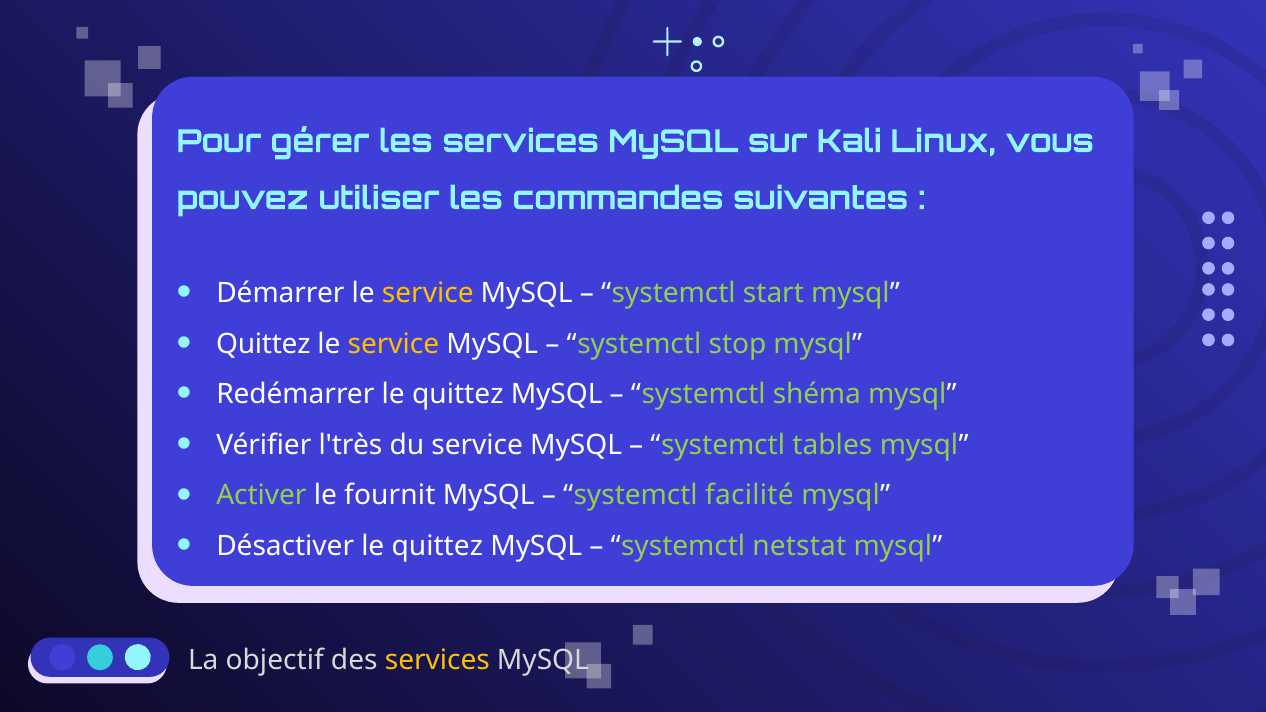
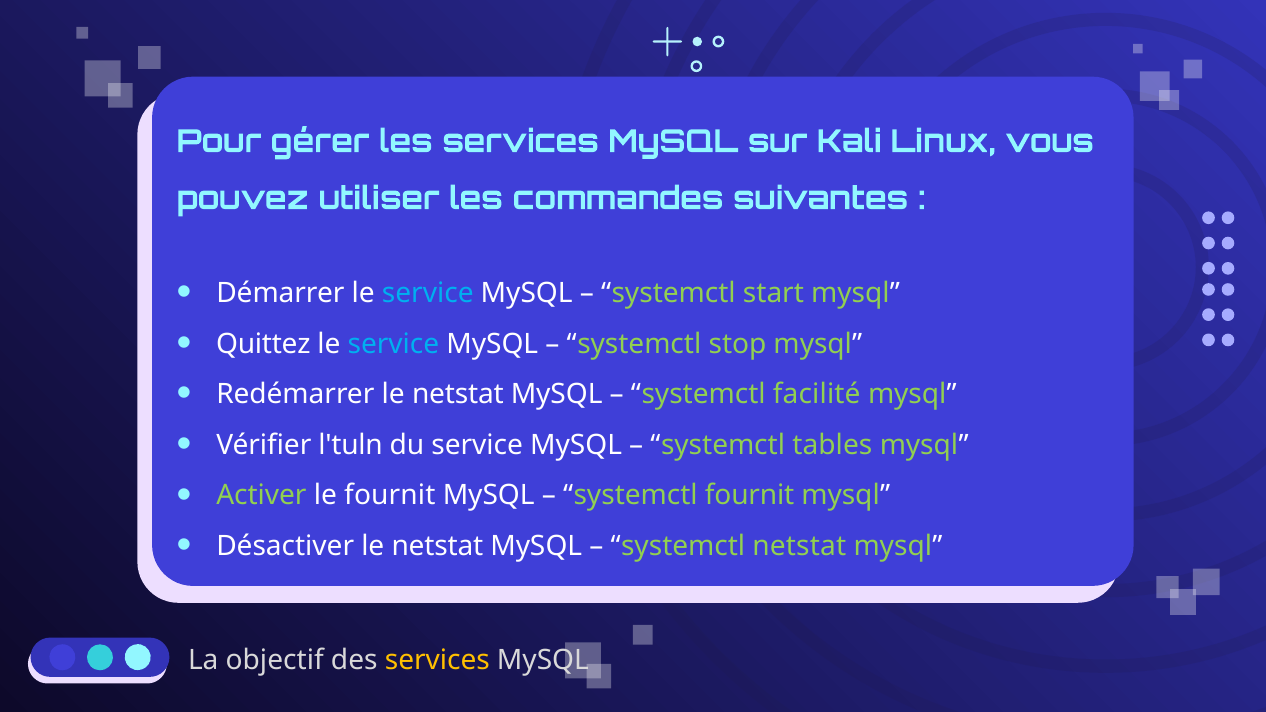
service at (428, 293) colour: yellow -> light blue
service at (393, 344) colour: yellow -> light blue
quittez at (458, 394): quittez -> netstat
shéma: shéma -> facilité
l'très: l'très -> l'tuln
facilité at (749, 496): facilité -> fournit
quittez at (437, 546): quittez -> netstat
